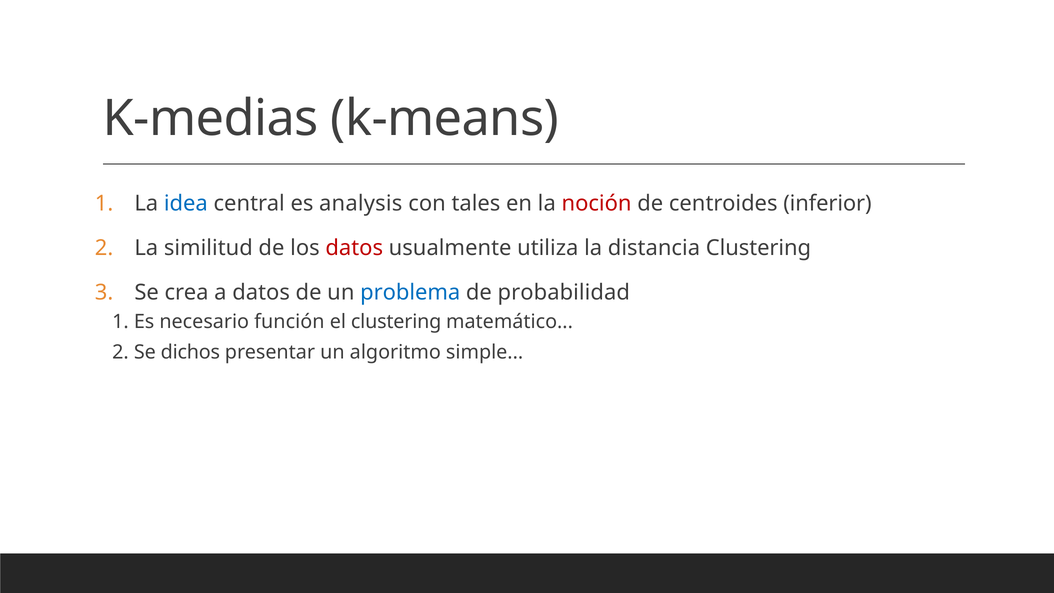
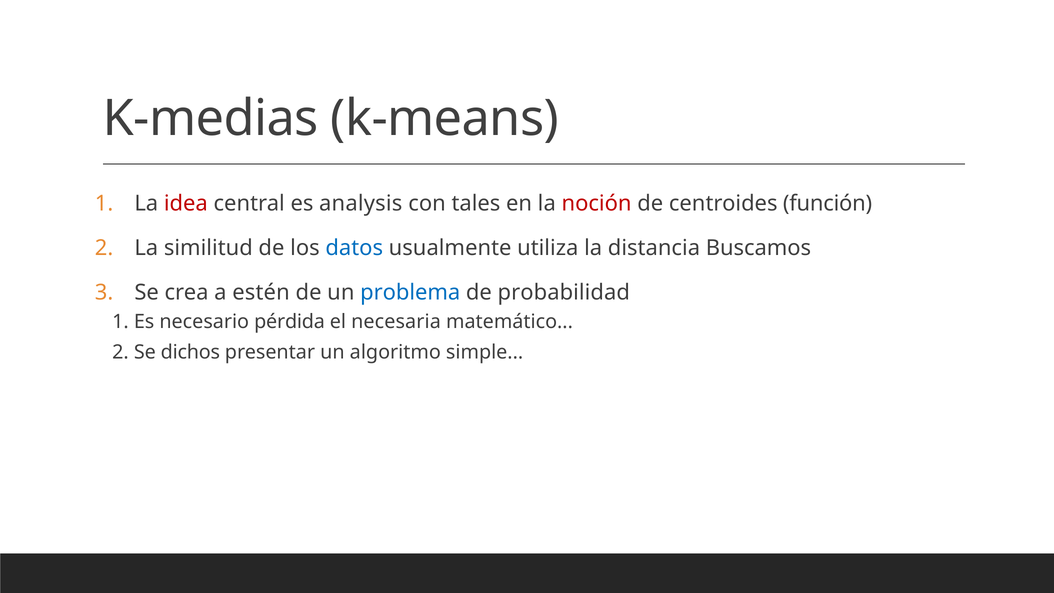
idea colour: blue -> red
inferior: inferior -> función
datos at (354, 248) colour: red -> blue
distancia Clustering: Clustering -> Buscamos
a datos: datos -> estén
función: función -> pérdida
el clustering: clustering -> necesaria
